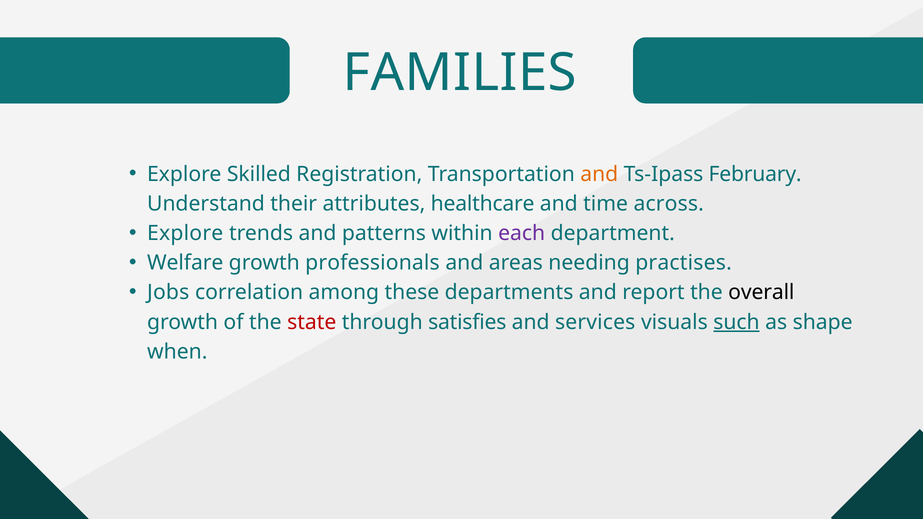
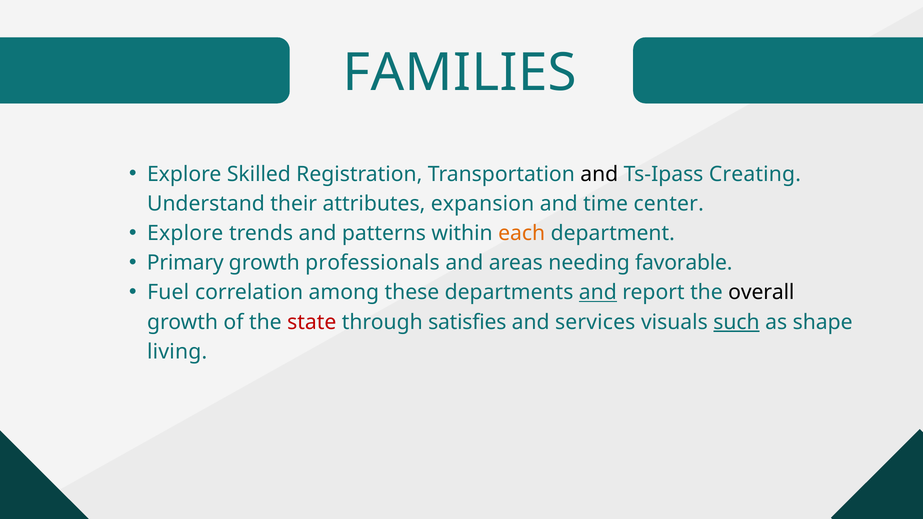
and at (599, 174) colour: orange -> black
February: February -> Creating
healthcare: healthcare -> expansion
across: across -> center
each colour: purple -> orange
Welfare: Welfare -> Primary
practises: practises -> favorable
Jobs: Jobs -> Fuel
and at (598, 293) underline: none -> present
when: when -> living
